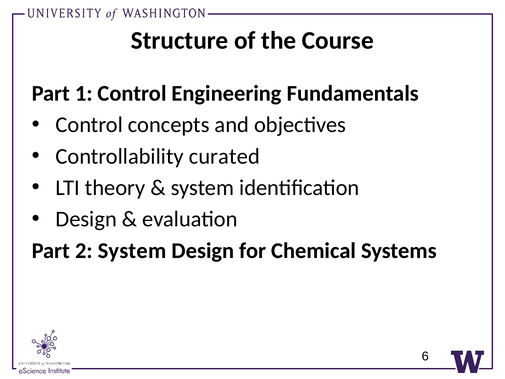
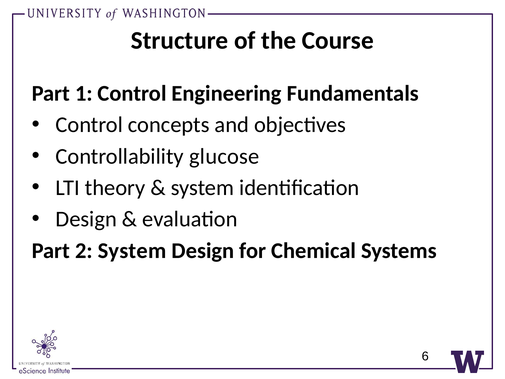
curated: curated -> glucose
